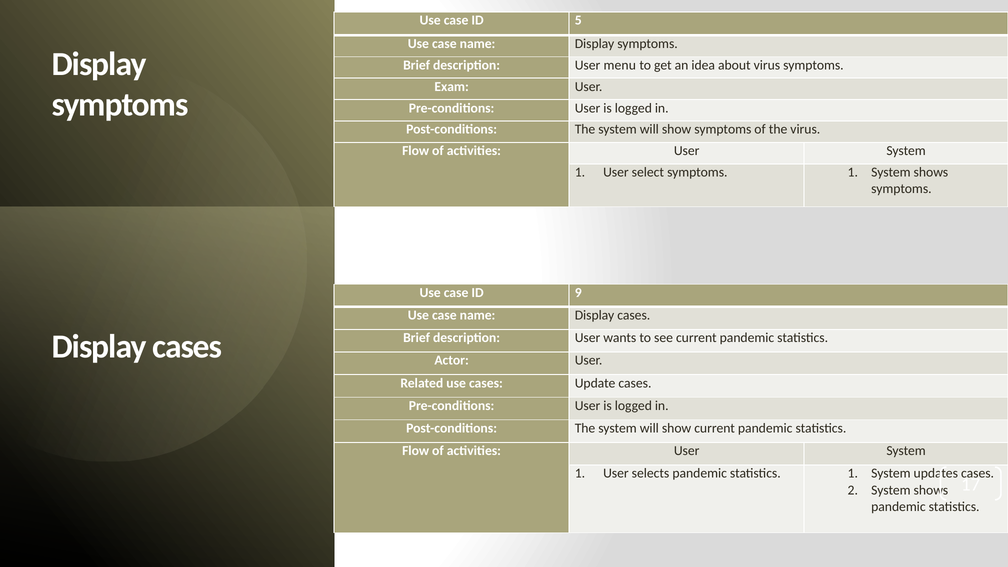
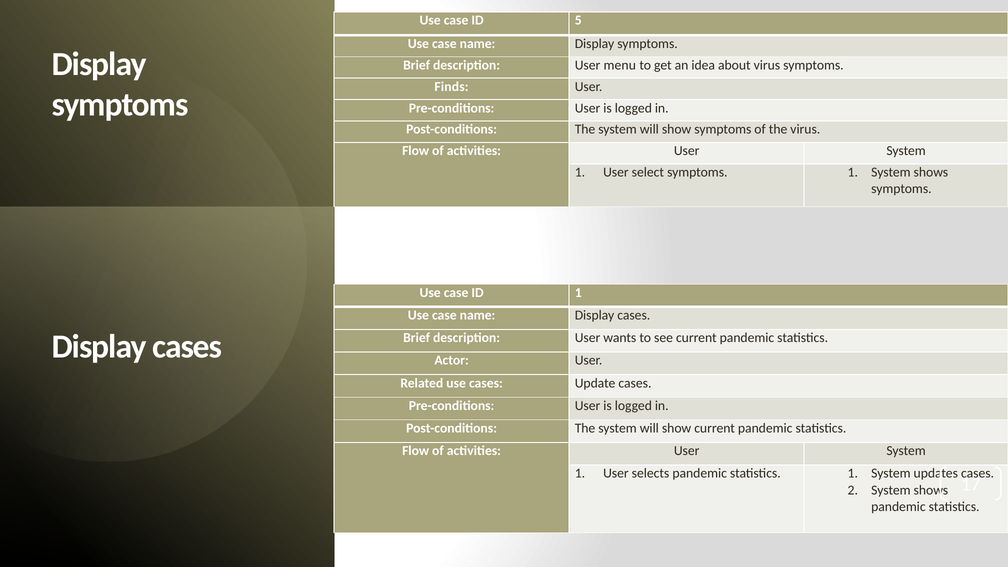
Exam: Exam -> Finds
ID 9: 9 -> 1
